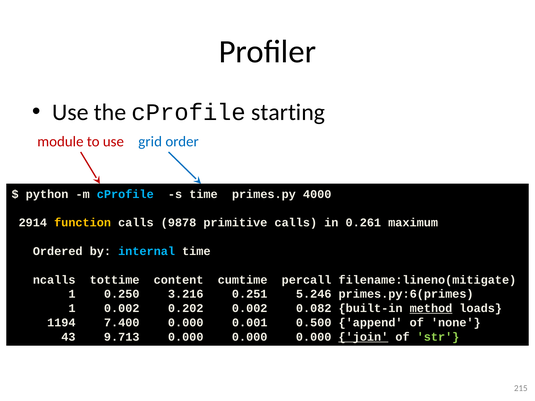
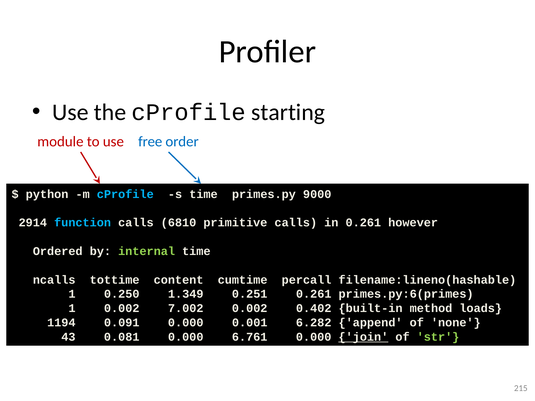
grid: grid -> free
4000: 4000 -> 9000
function colour: yellow -> light blue
9878: 9878 -> 6810
maximum: maximum -> however
internal colour: light blue -> light green
filename:lineno(mitigate: filename:lineno(mitigate -> filename:lineno(hashable
3.216: 3.216 -> 1.349
0.251 5.246: 5.246 -> 0.261
0.202: 0.202 -> 7.002
0.082: 0.082 -> 0.402
method underline: present -> none
7.400: 7.400 -> 0.091
0.500: 0.500 -> 6.282
9.713: 9.713 -> 0.081
0.000 at (250, 337): 0.000 -> 6.761
